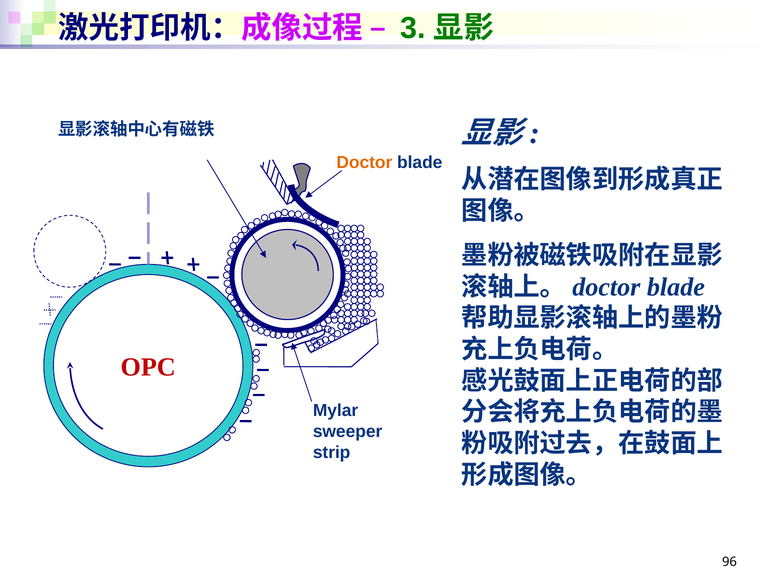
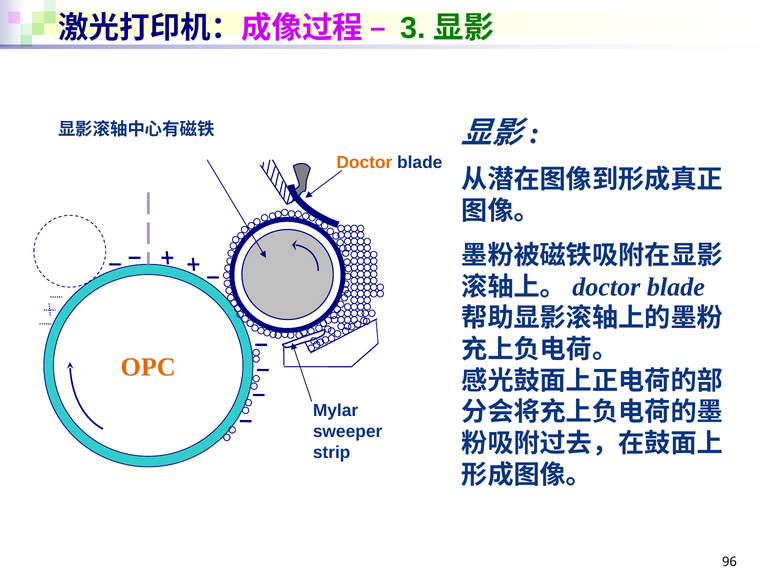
OPC colour: red -> orange
